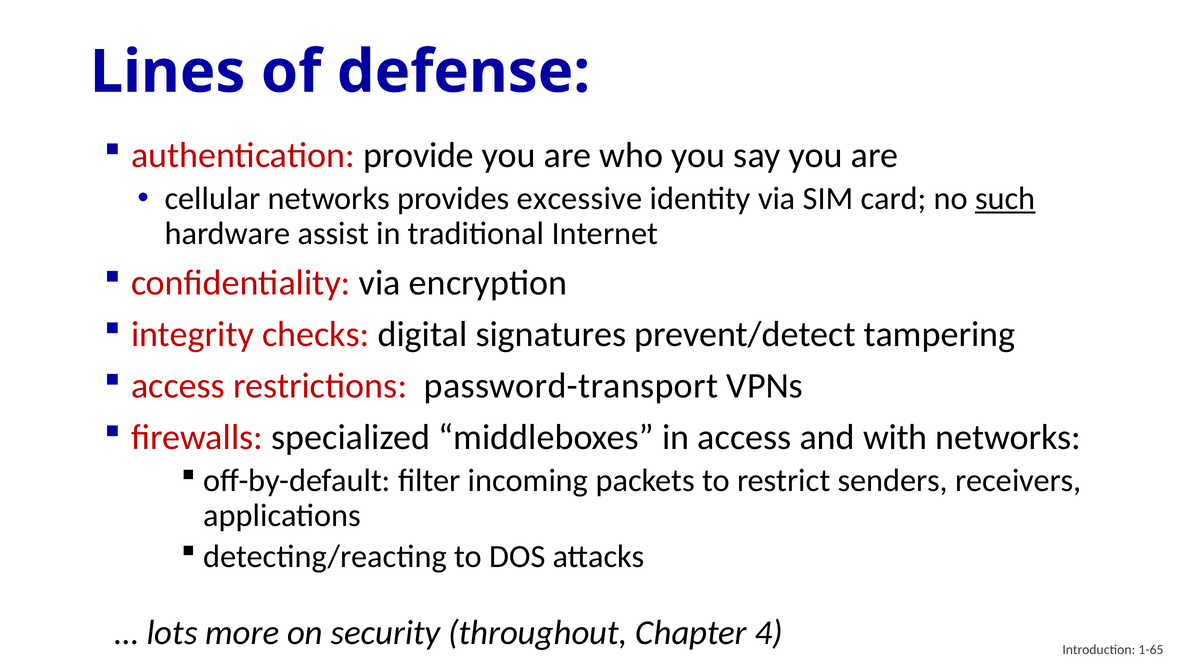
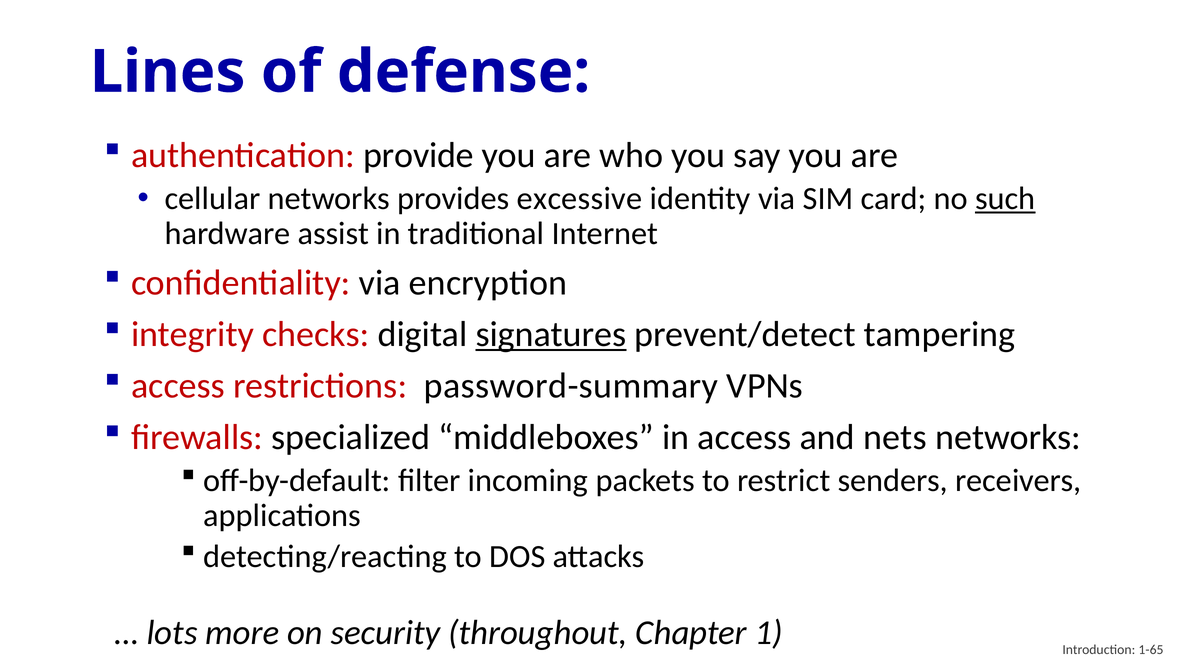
signatures underline: none -> present
password-transport: password-transport -> password-summary
with: with -> nets
4: 4 -> 1
